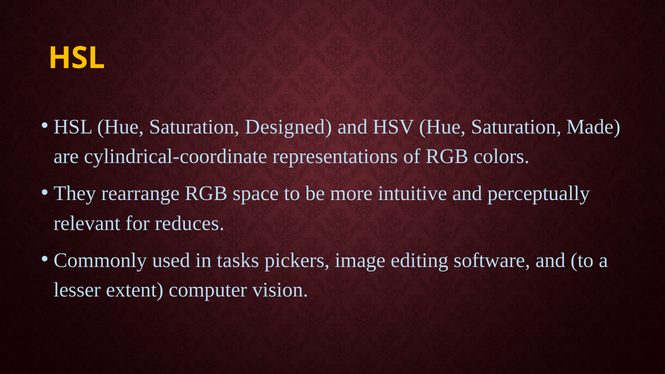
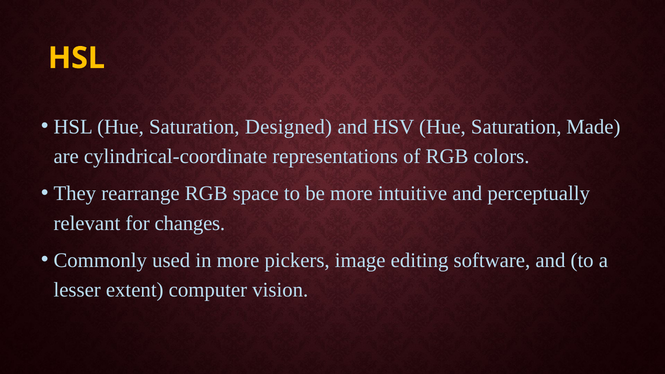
reduces: reduces -> changes
in tasks: tasks -> more
